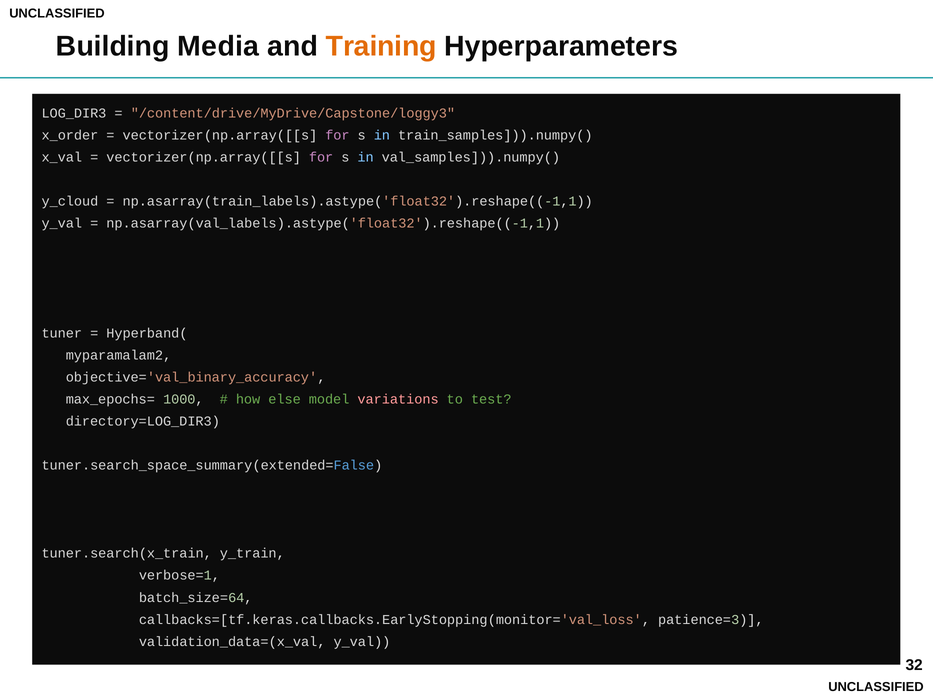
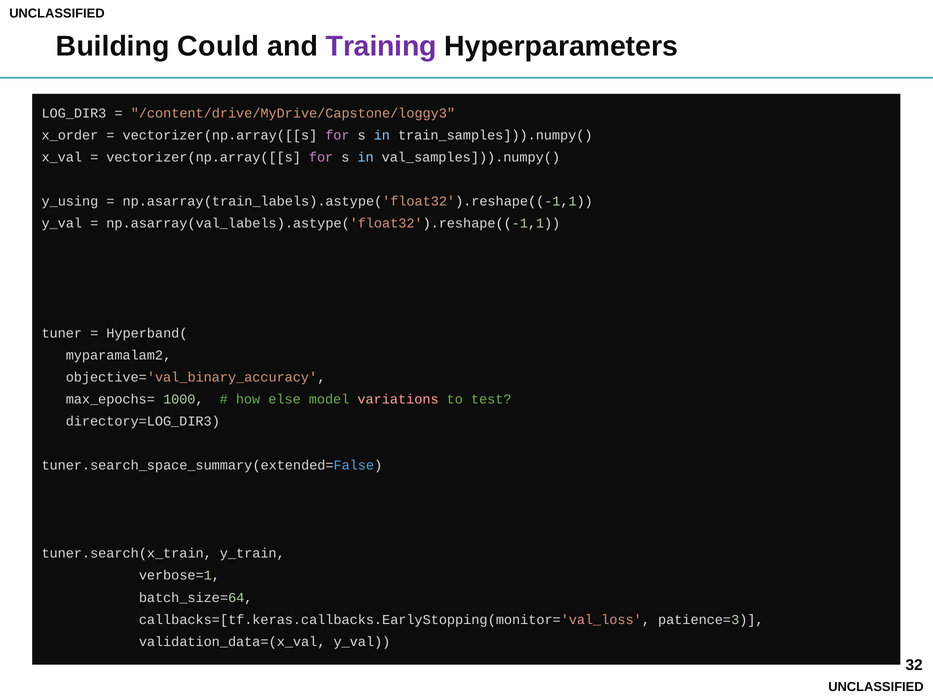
Media: Media -> Could
Training colour: orange -> purple
y_cloud: y_cloud -> y_using
